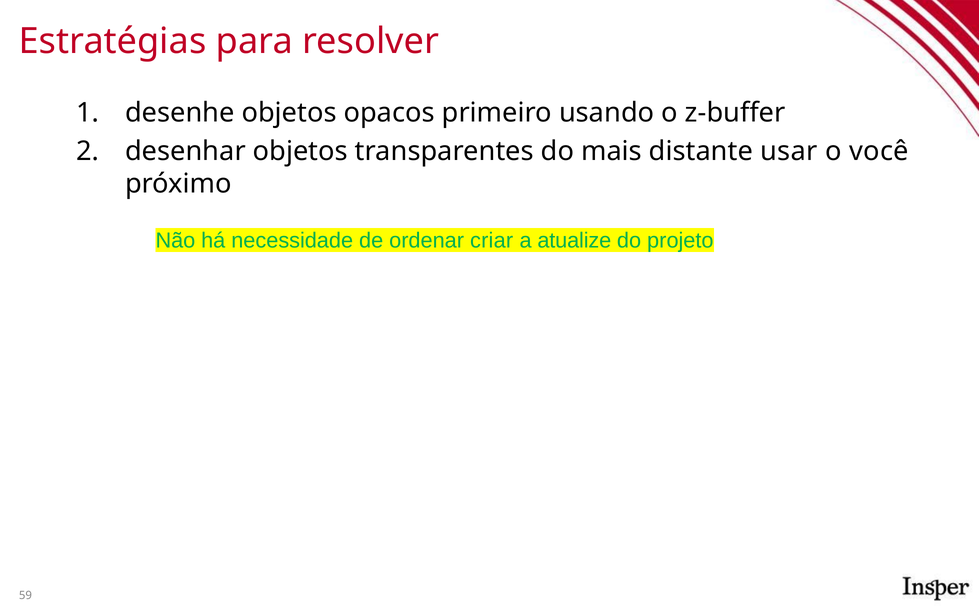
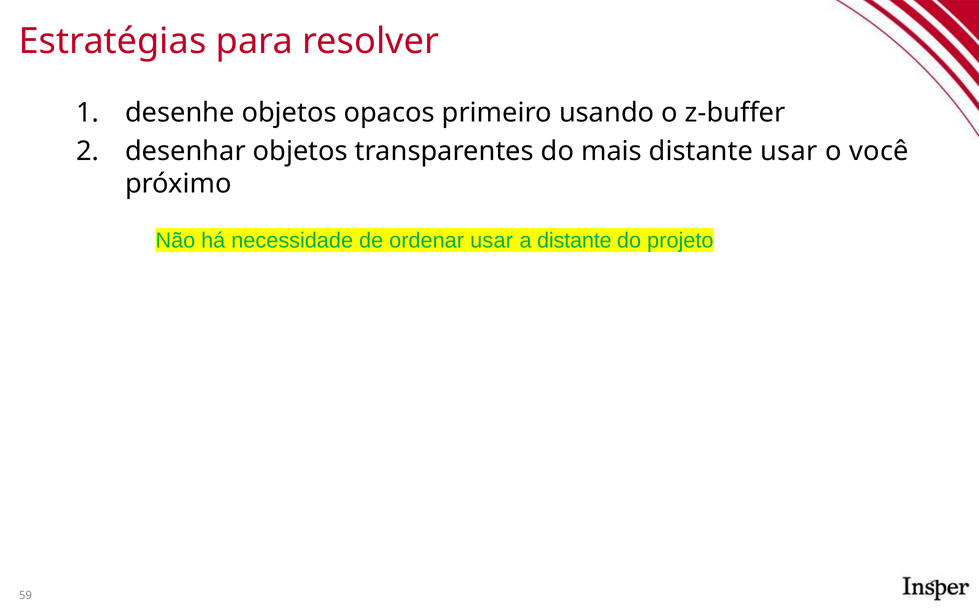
ordenar criar: criar -> usar
a atualize: atualize -> distante
